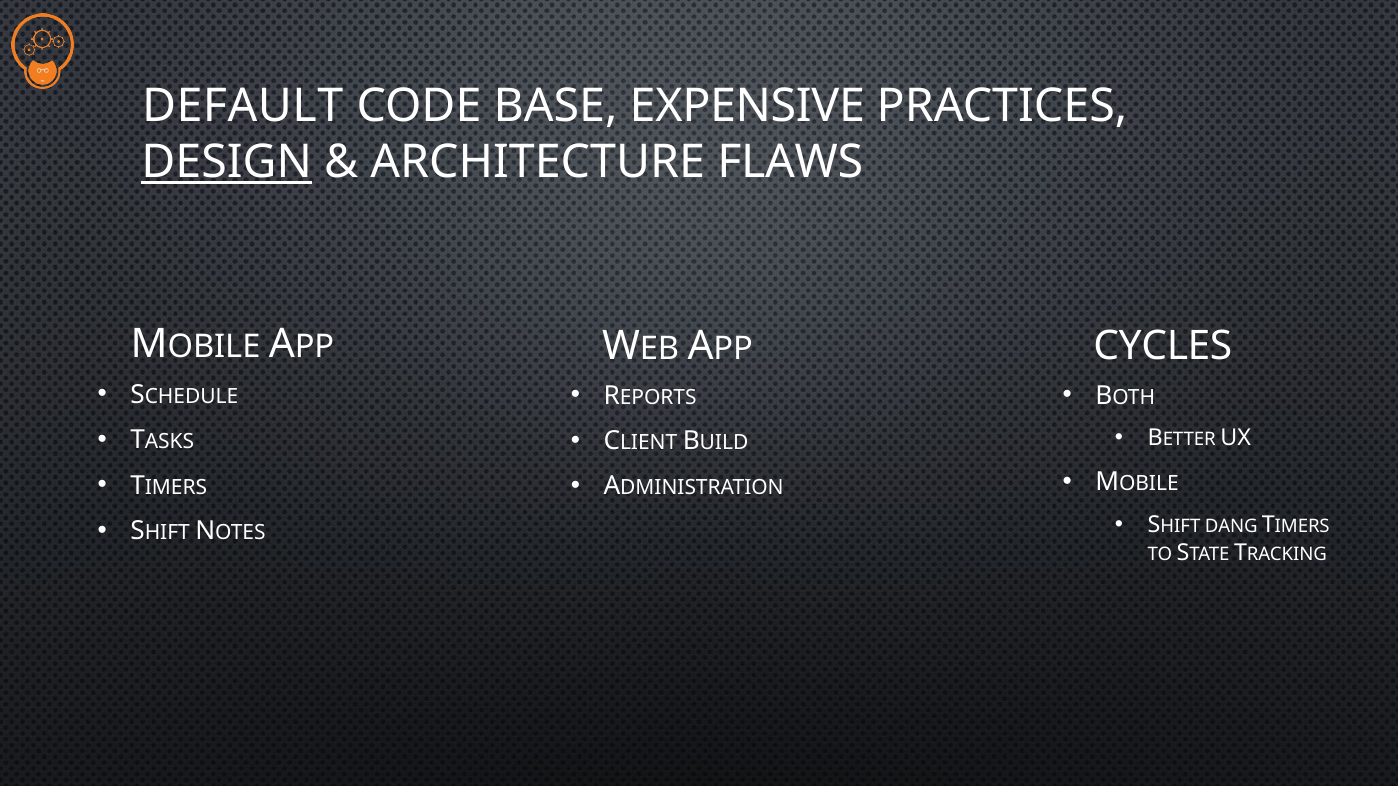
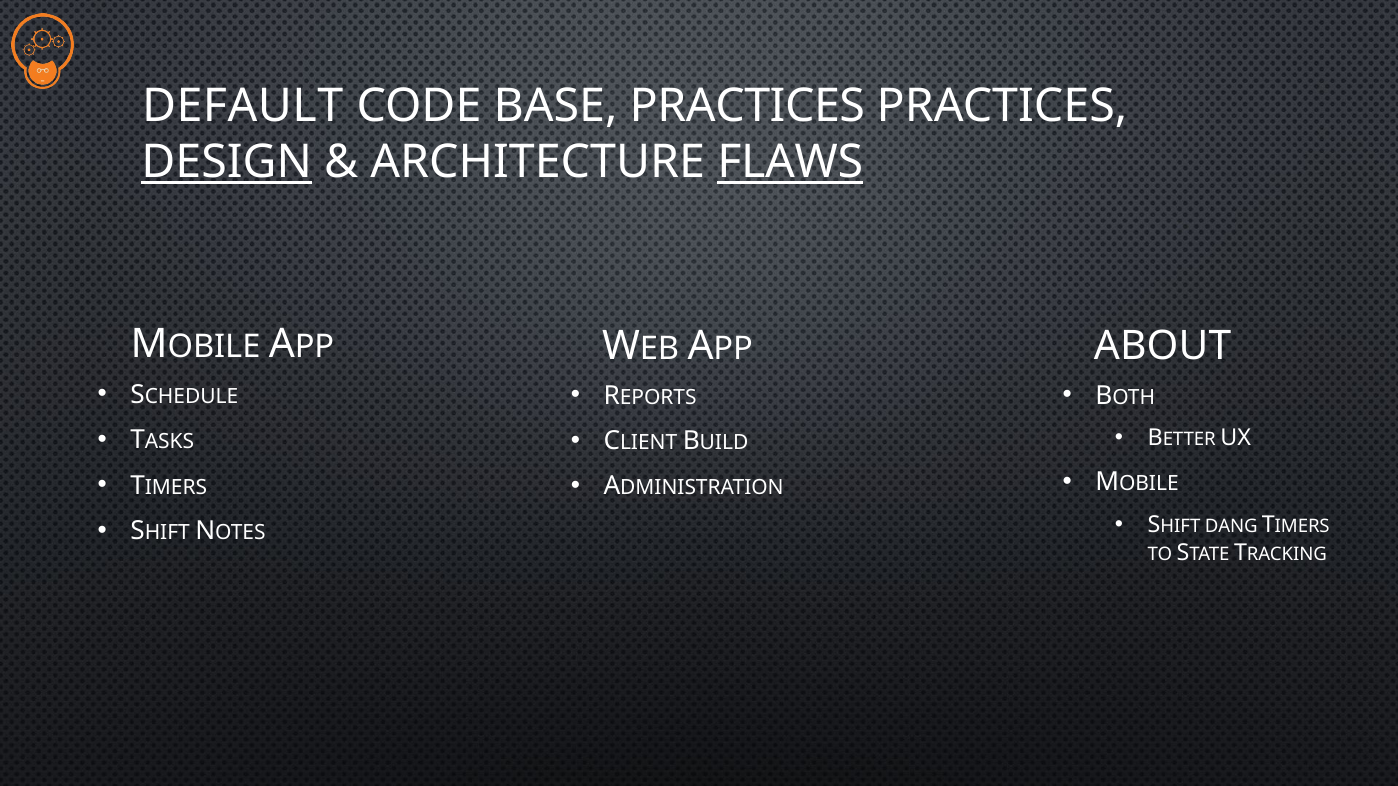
BASE EXPENSIVE: EXPENSIVE -> PRACTICES
FLAWS underline: none -> present
CYCLES: CYCLES -> ABOUT
